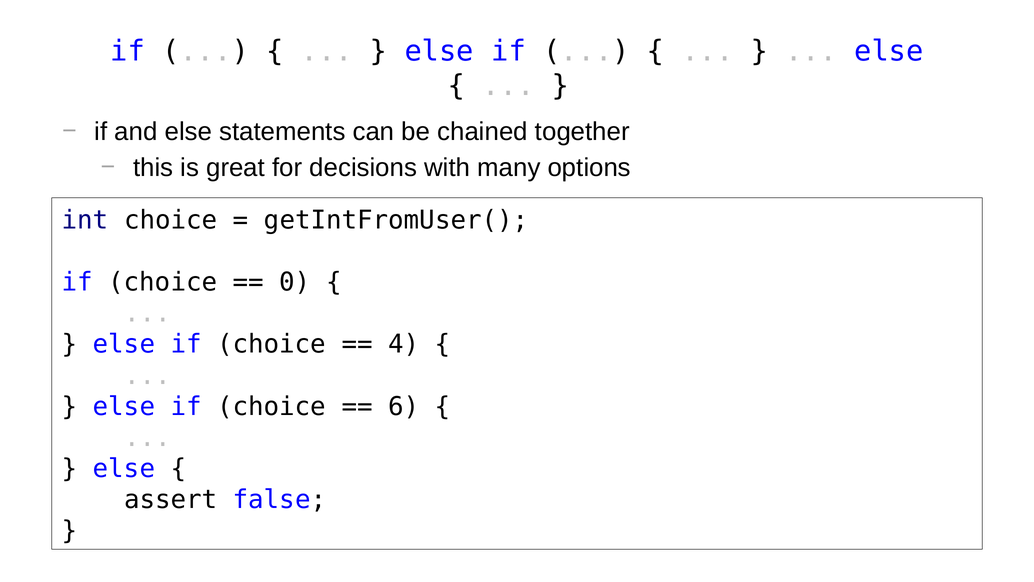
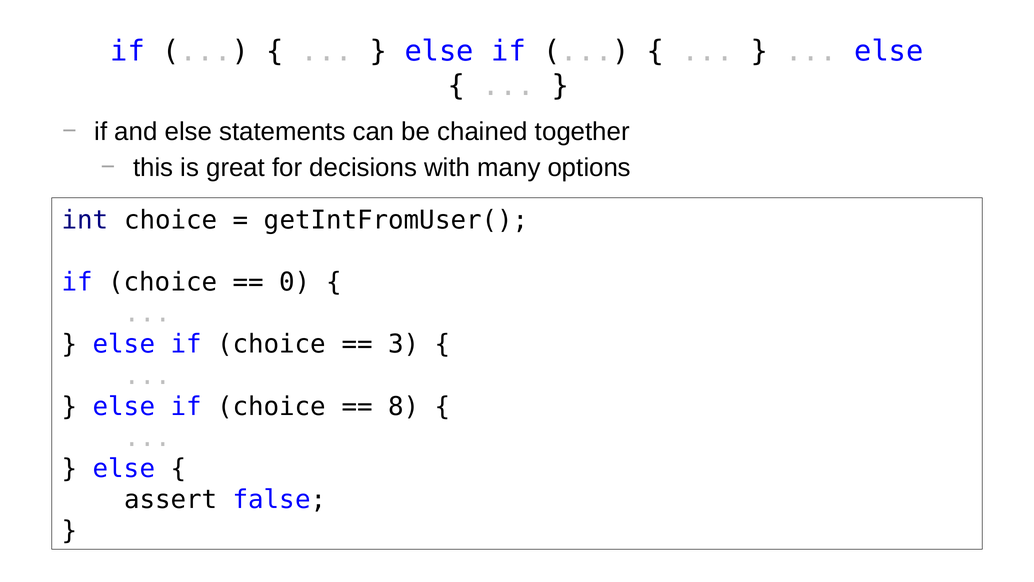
4: 4 -> 3
6: 6 -> 8
